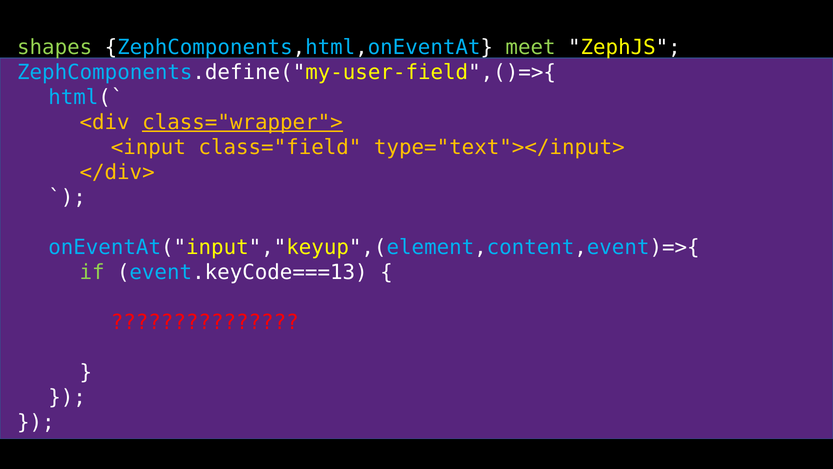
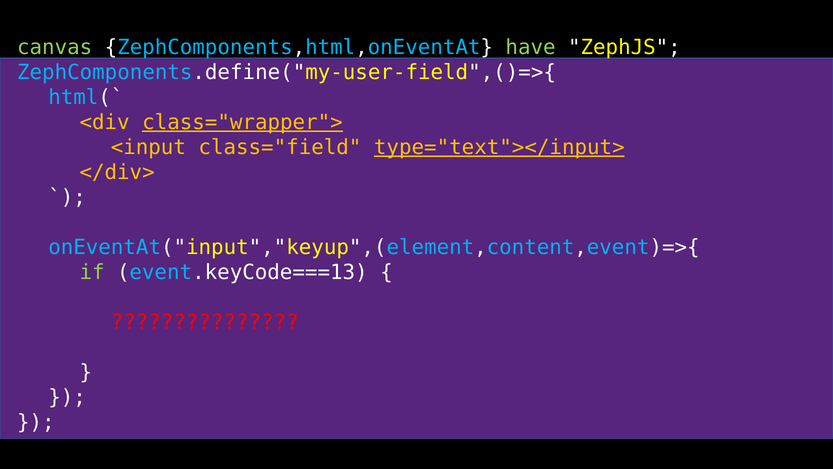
shapes: shapes -> canvas
meet: meet -> have
type="text"></input> underline: none -> present
